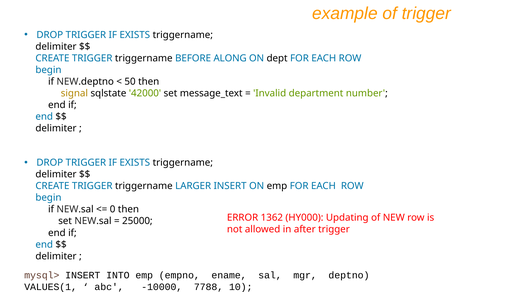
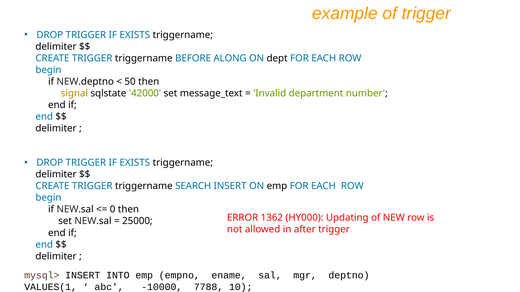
LARGER: LARGER -> SEARCH
